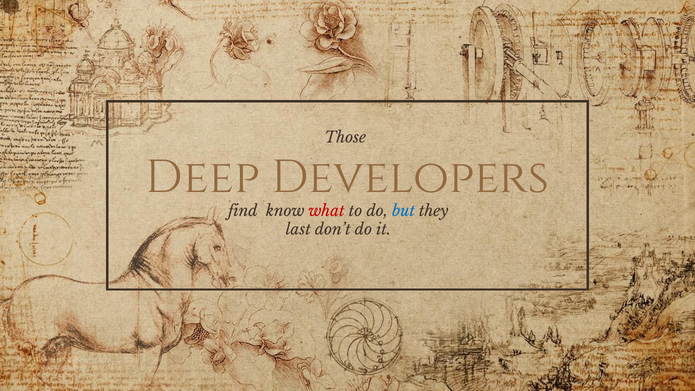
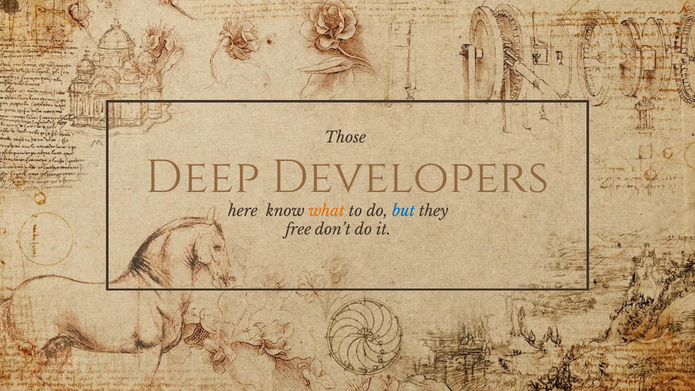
find: find -> here
what colour: red -> orange
last: last -> free
